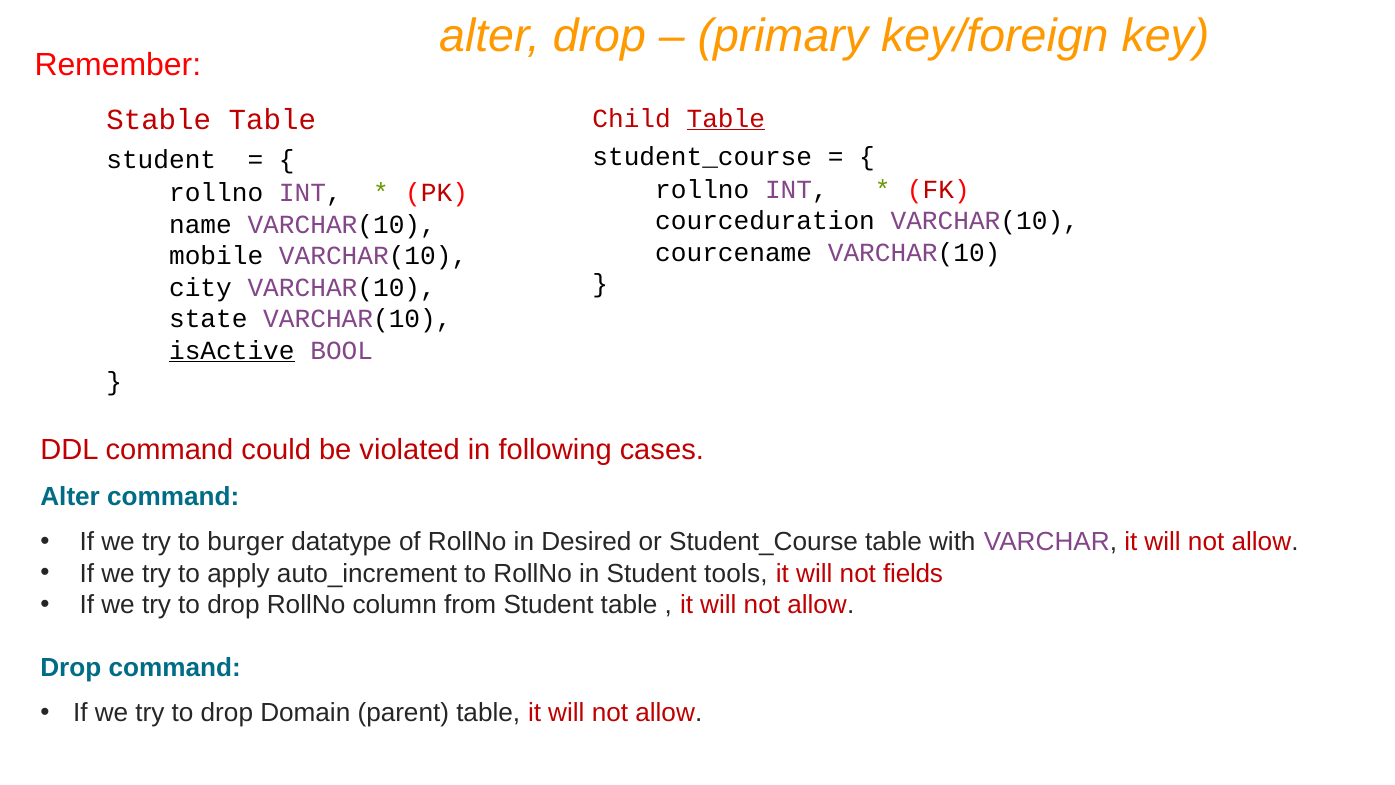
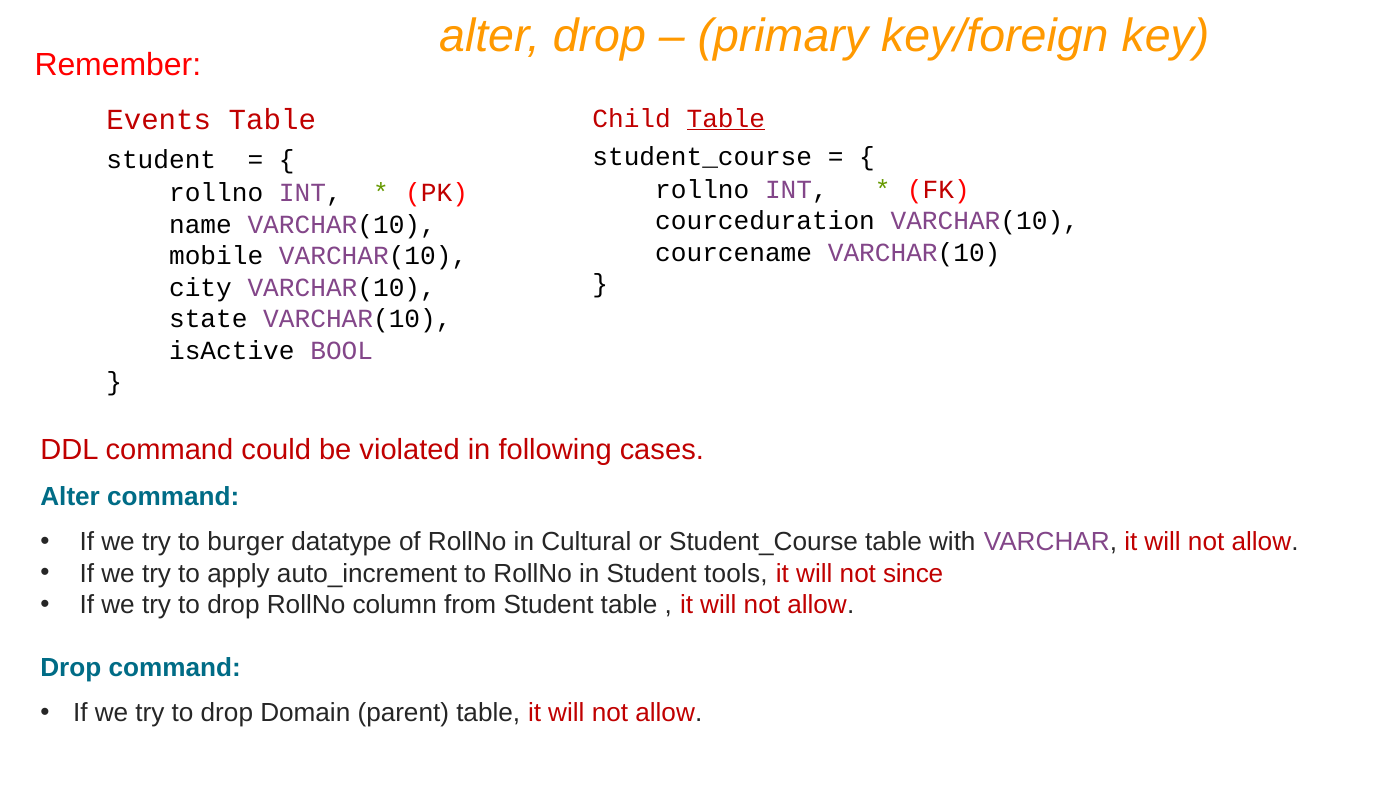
Stable: Stable -> Events
isActive underline: present -> none
Desired: Desired -> Cultural
fields: fields -> since
